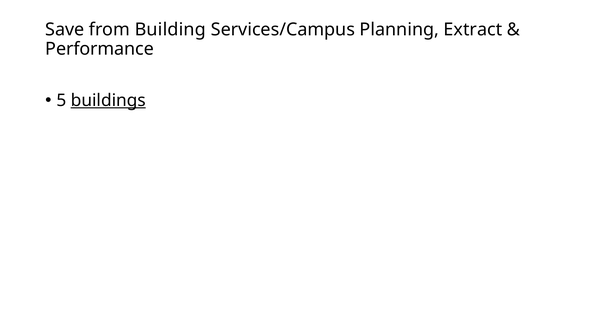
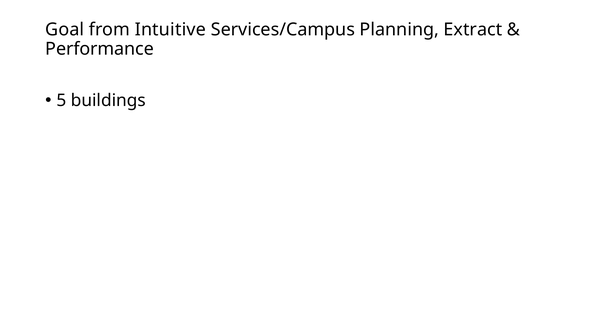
Save: Save -> Goal
Building: Building -> Intuitive
buildings underline: present -> none
